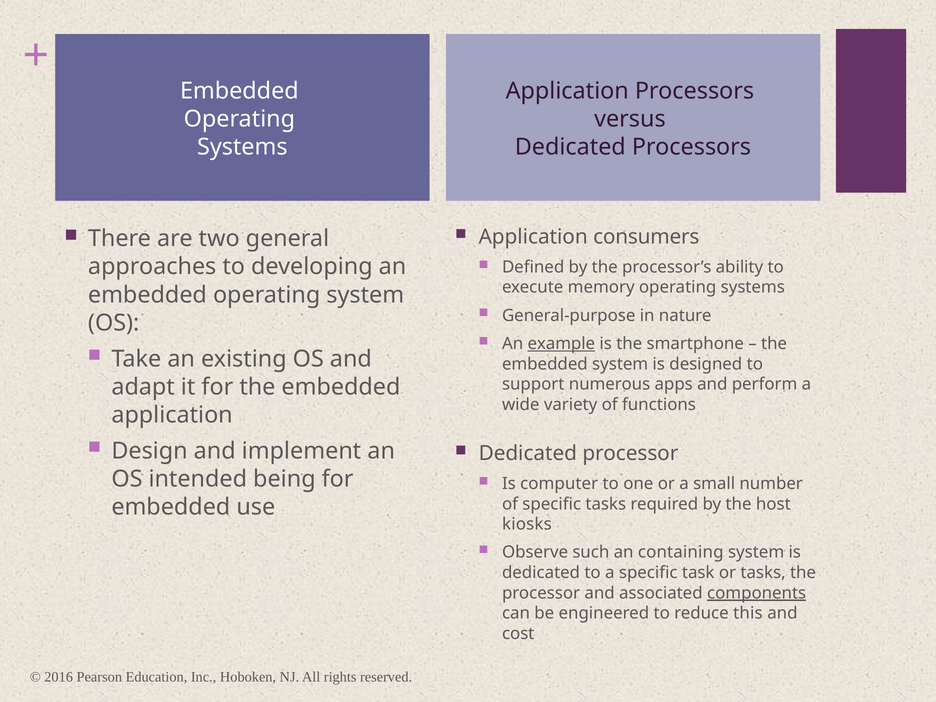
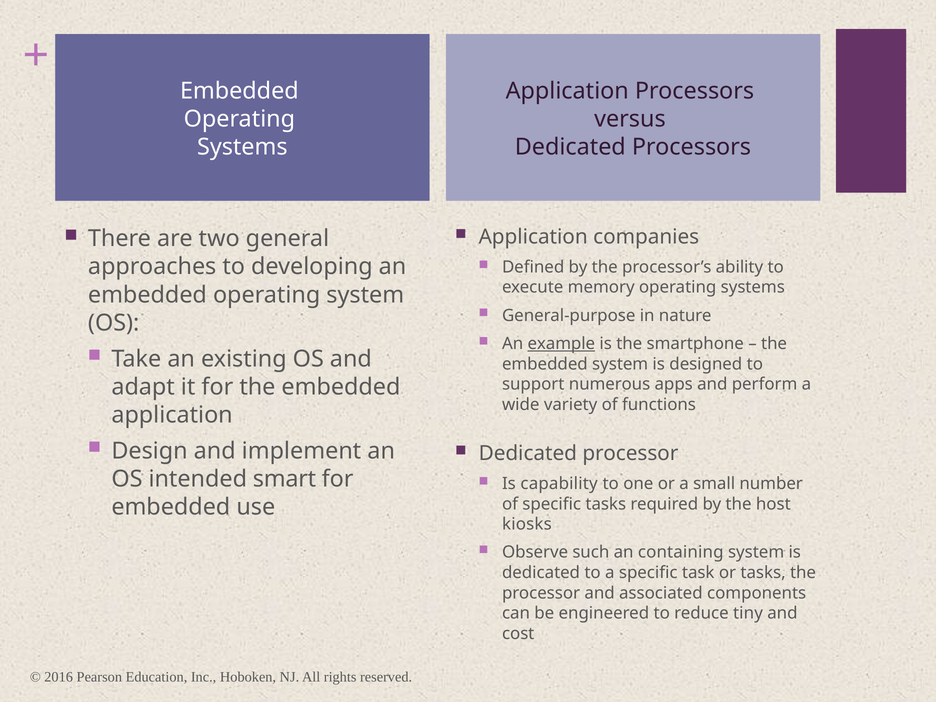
consumers: consumers -> companies
being: being -> smart
computer: computer -> capability
components underline: present -> none
this: this -> tiny
